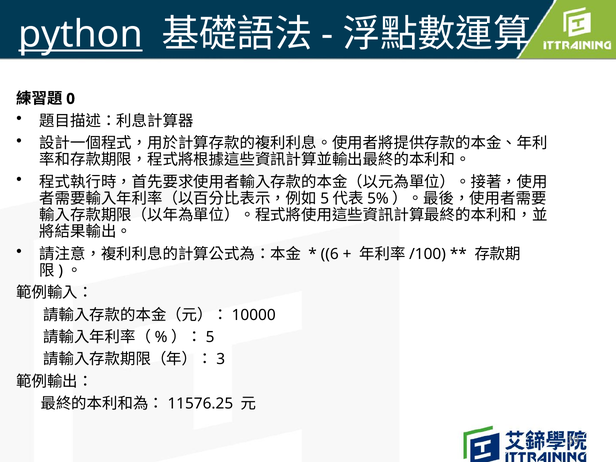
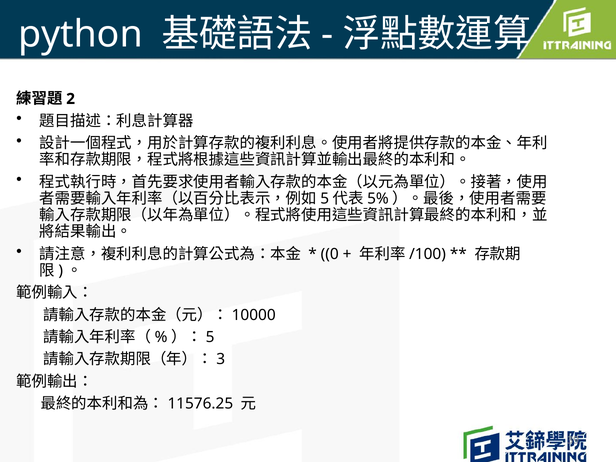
python underline: present -> none
0: 0 -> 2
6: 6 -> 0
